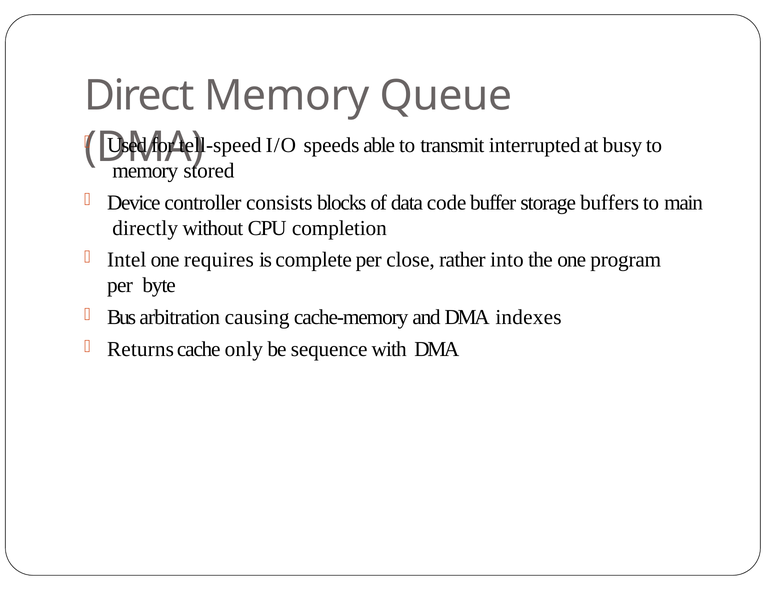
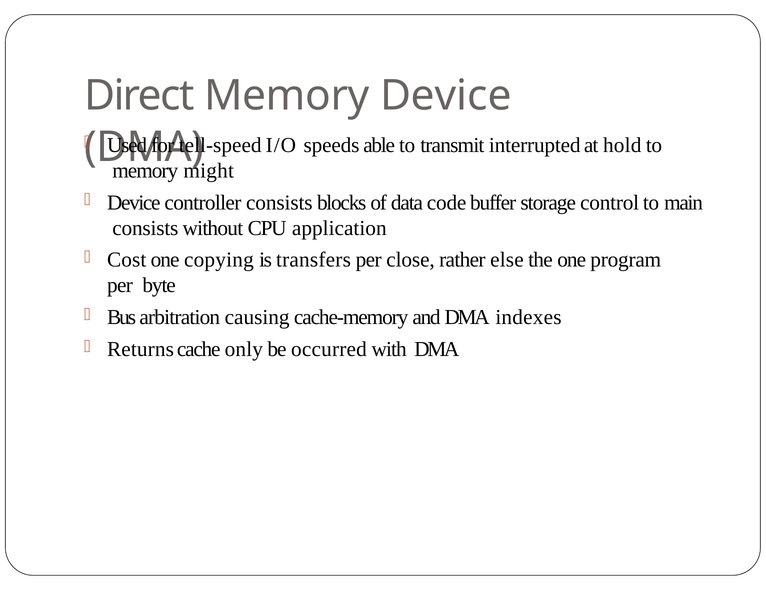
Memory Queue: Queue -> Device
busy: busy -> hold
stored: stored -> might
buffers: buffers -> control
directly at (145, 228): directly -> consists
completion: completion -> application
Intel: Intel -> Cost
requires: requires -> copying
complete: complete -> transfers
into: into -> else
sequence: sequence -> occurred
